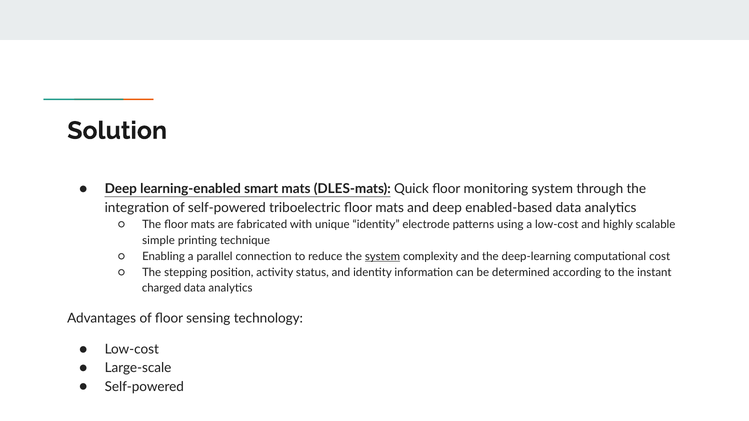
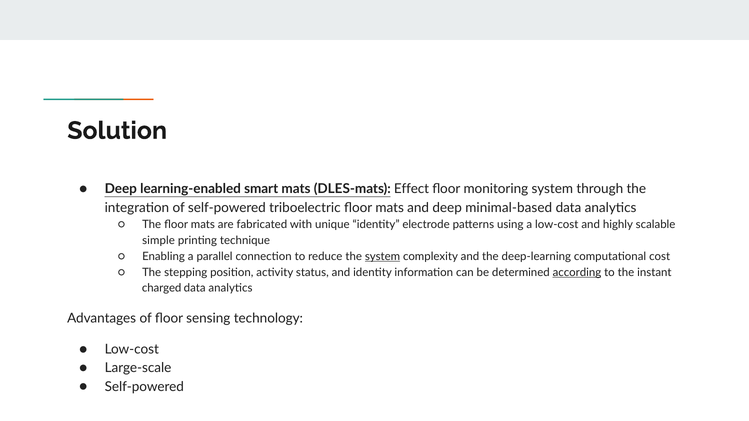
Quick: Quick -> Effect
enabled-based: enabled-based -> minimal-based
according underline: none -> present
